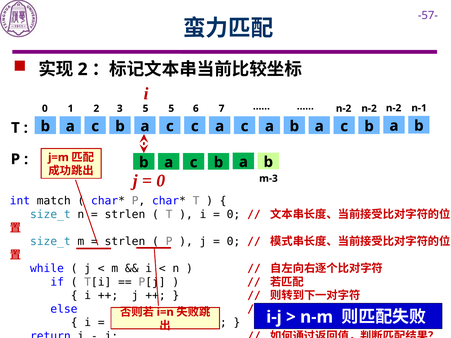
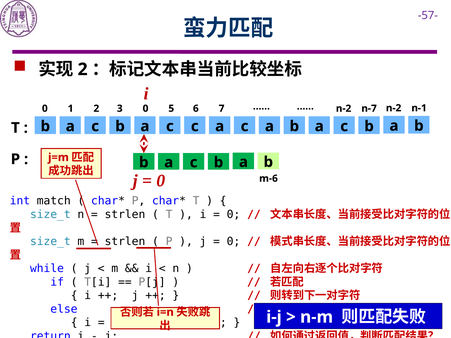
3 5: 5 -> 0
n-2 n-2: n-2 -> n-7
m-3: m-3 -> m-6
